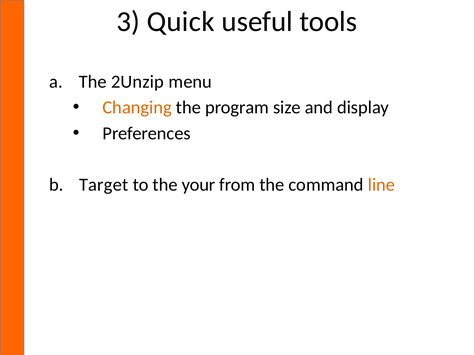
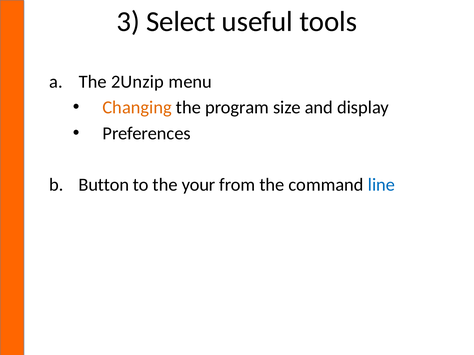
Quick: Quick -> Select
Target: Target -> Button
line colour: orange -> blue
